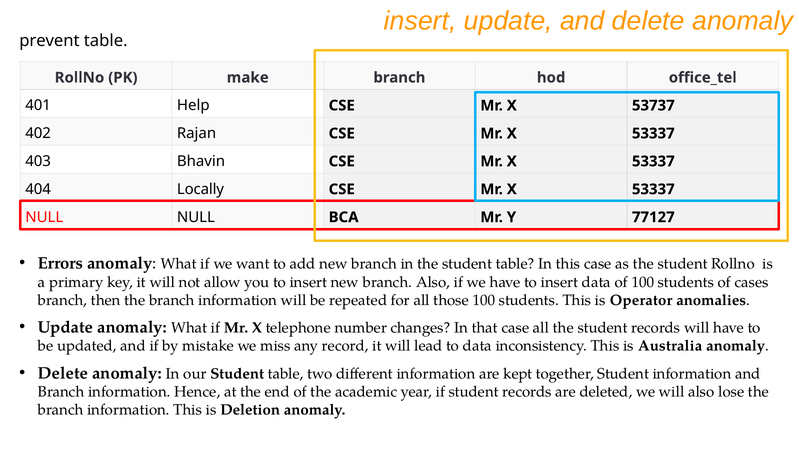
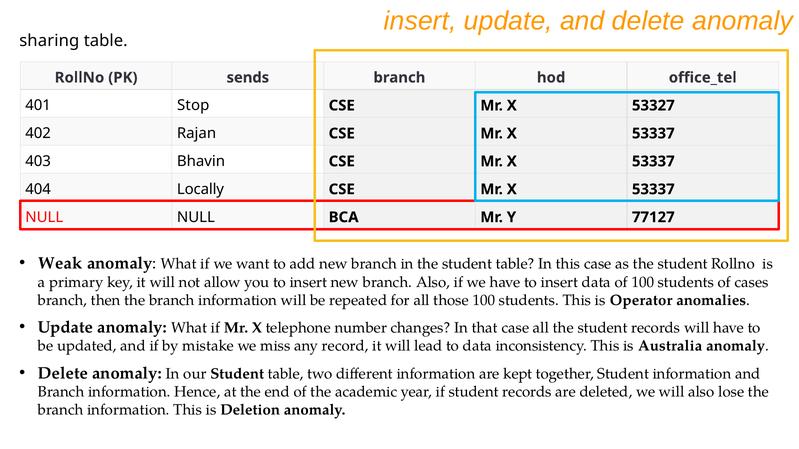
prevent: prevent -> sharing
make: make -> sends
Help: Help -> Stop
53737: 53737 -> 53327
Errors: Errors -> Weak
